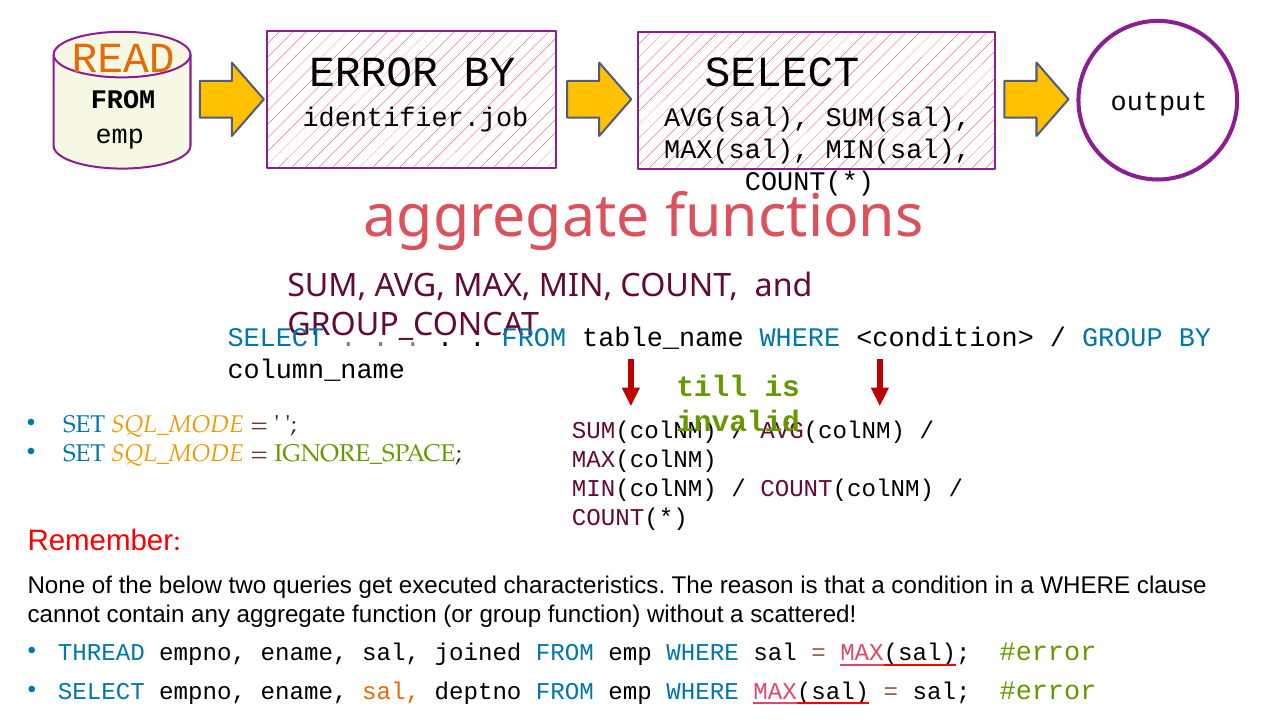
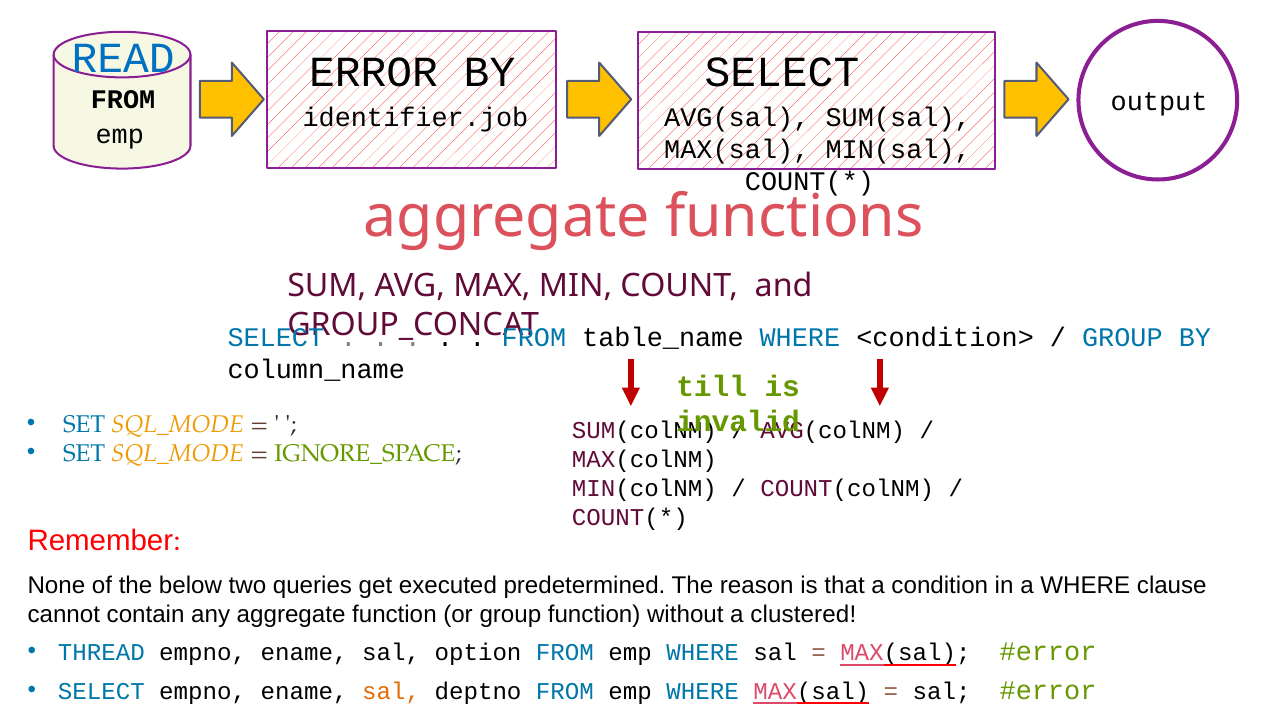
READ colour: orange -> blue
characteristics: characteristics -> predetermined
scattered: scattered -> clustered
joined: joined -> option
